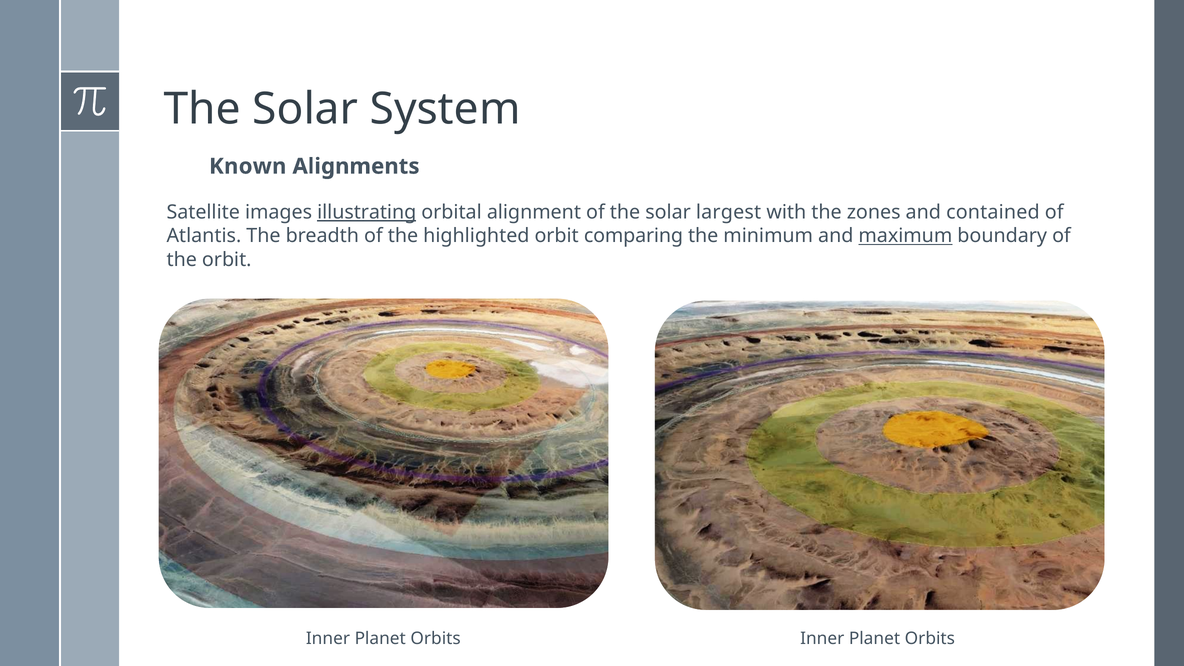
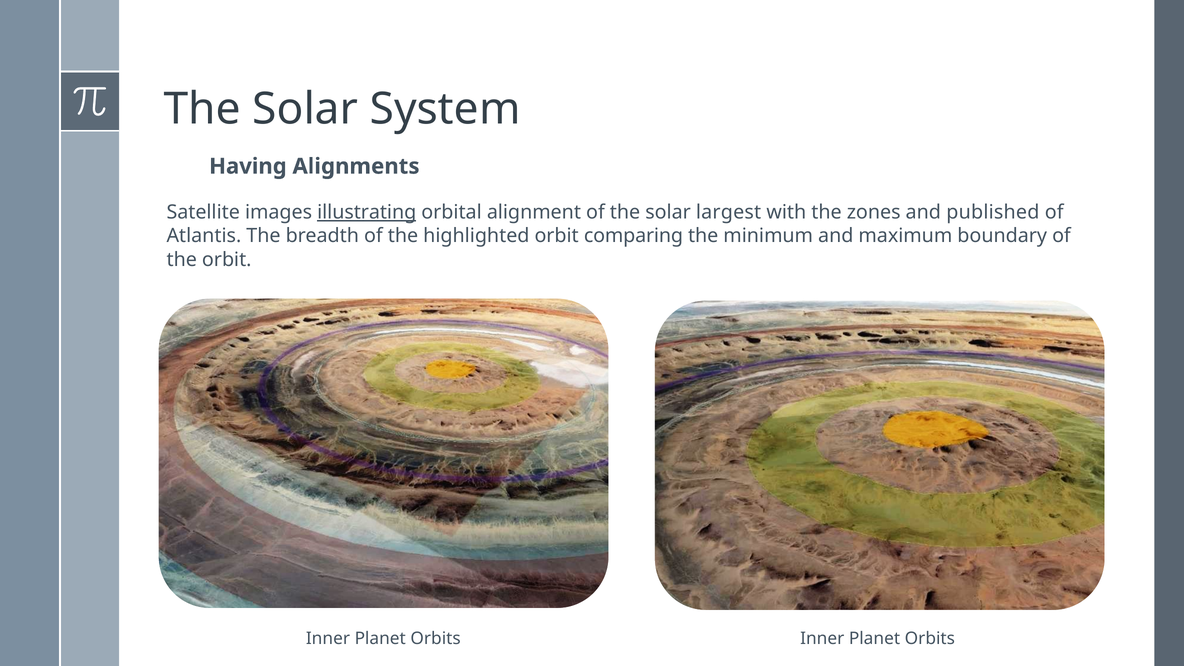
Known: Known -> Having
contained: contained -> published
maximum underline: present -> none
